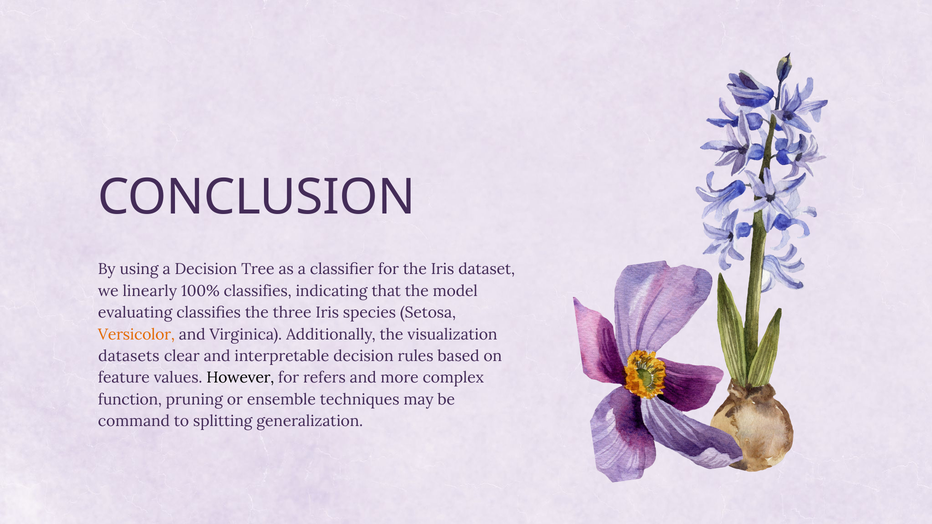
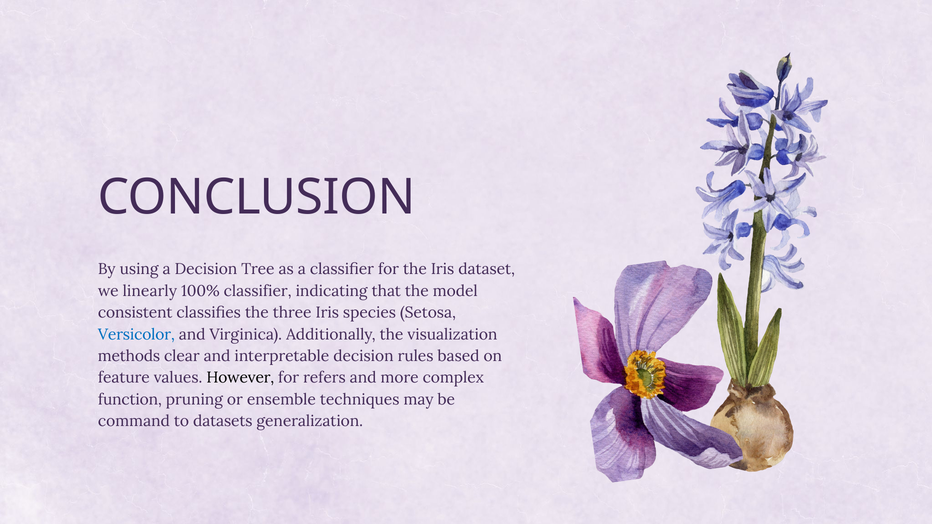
100% classifies: classifies -> classifier
evaluating: evaluating -> consistent
Versicolor colour: orange -> blue
datasets: datasets -> methods
splitting: splitting -> datasets
